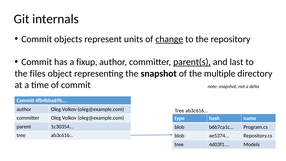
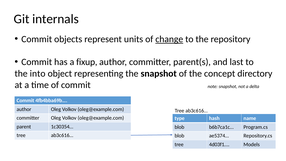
parent(s underline: present -> none
files: files -> into
multiple: multiple -> concept
